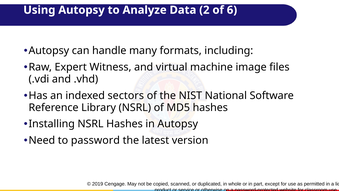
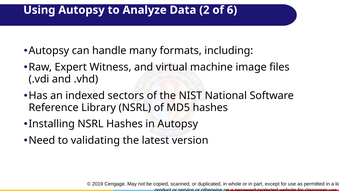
password: password -> validating
